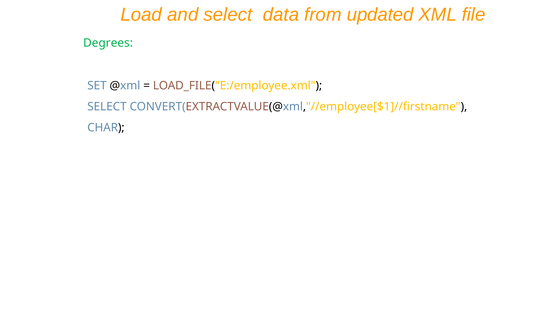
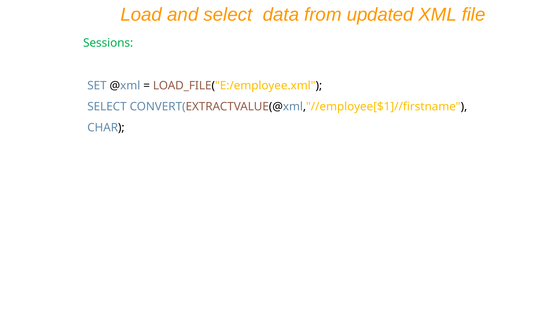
Degrees: Degrees -> Sessions
